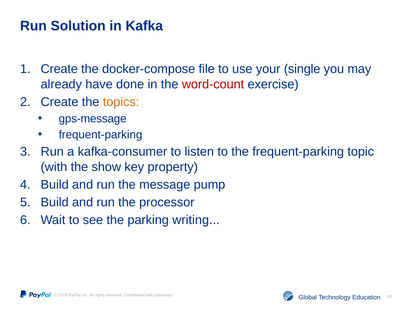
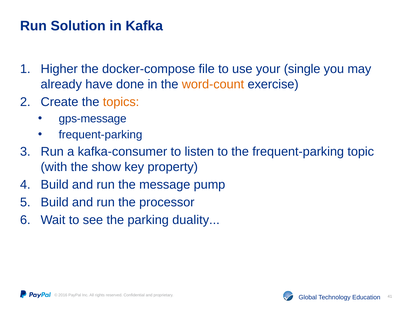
Create at (59, 69): Create -> Higher
word-count colour: red -> orange
writing: writing -> duality
